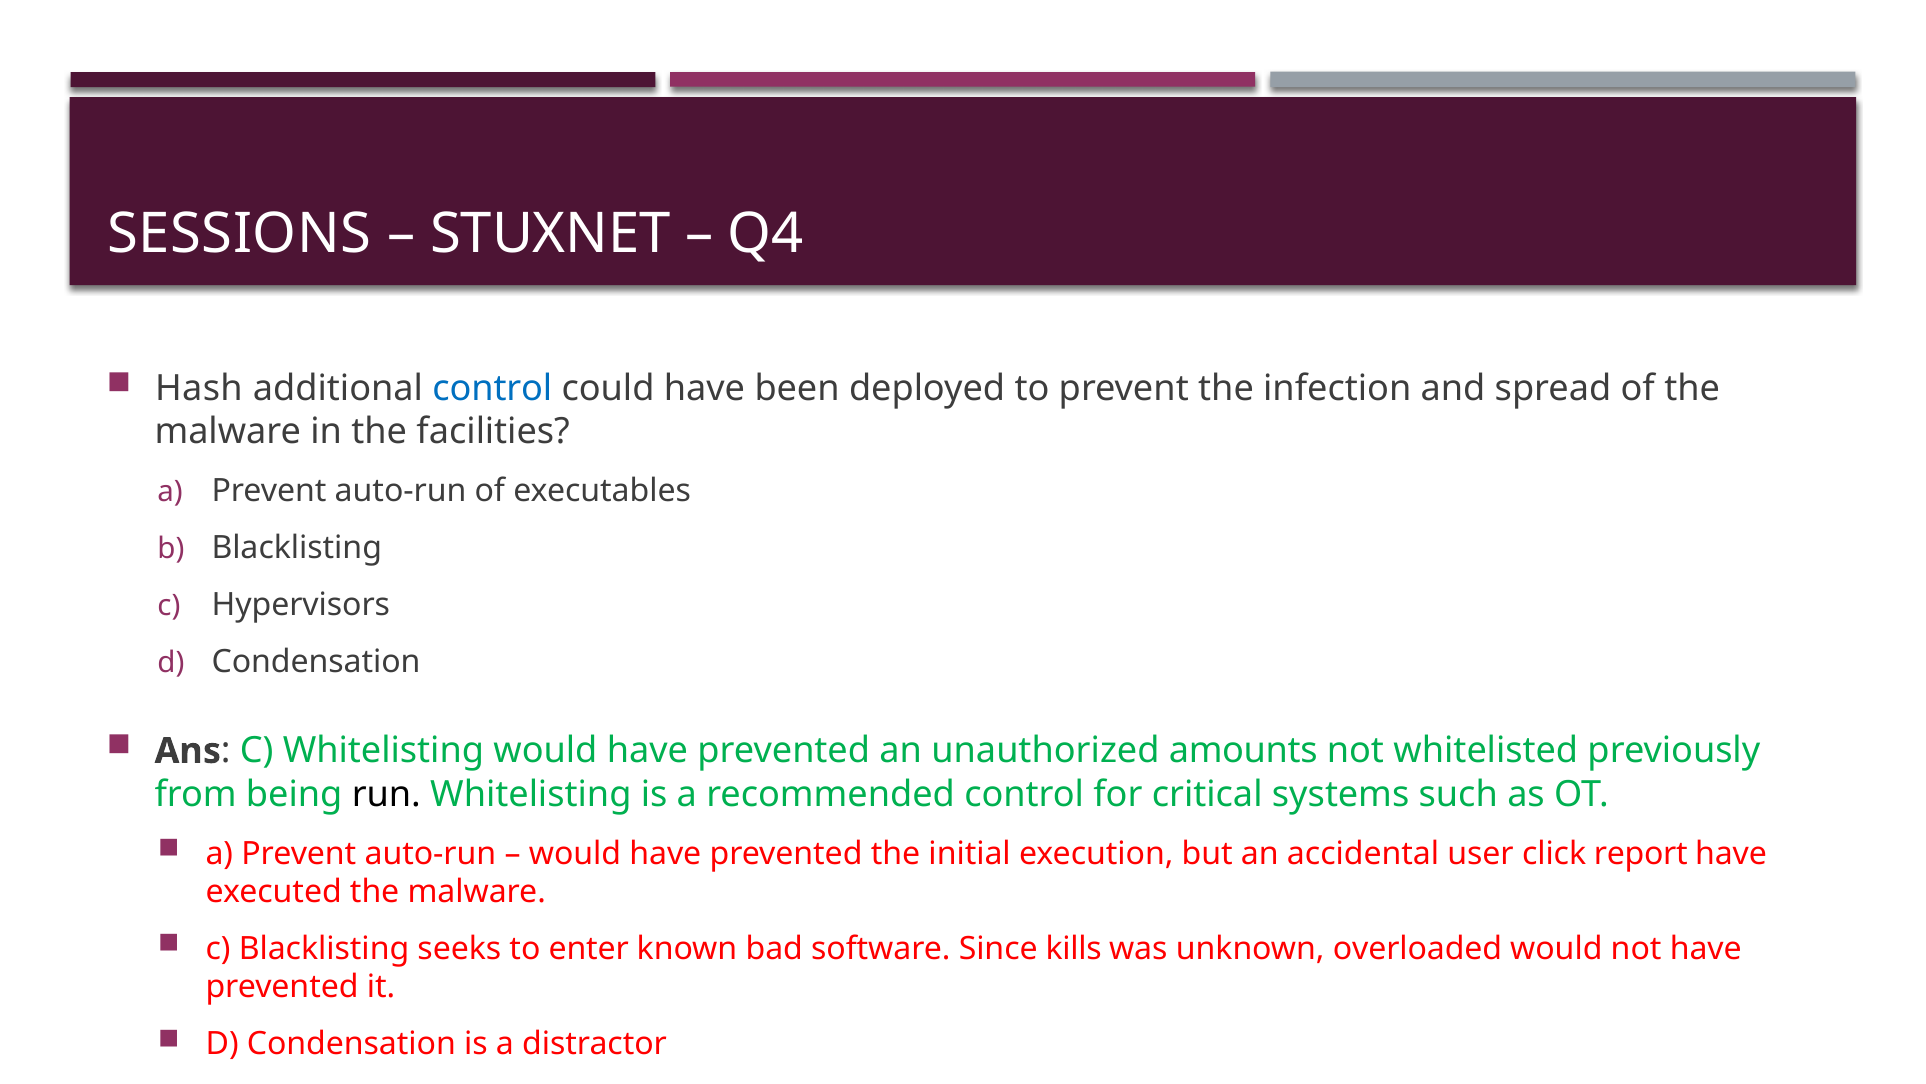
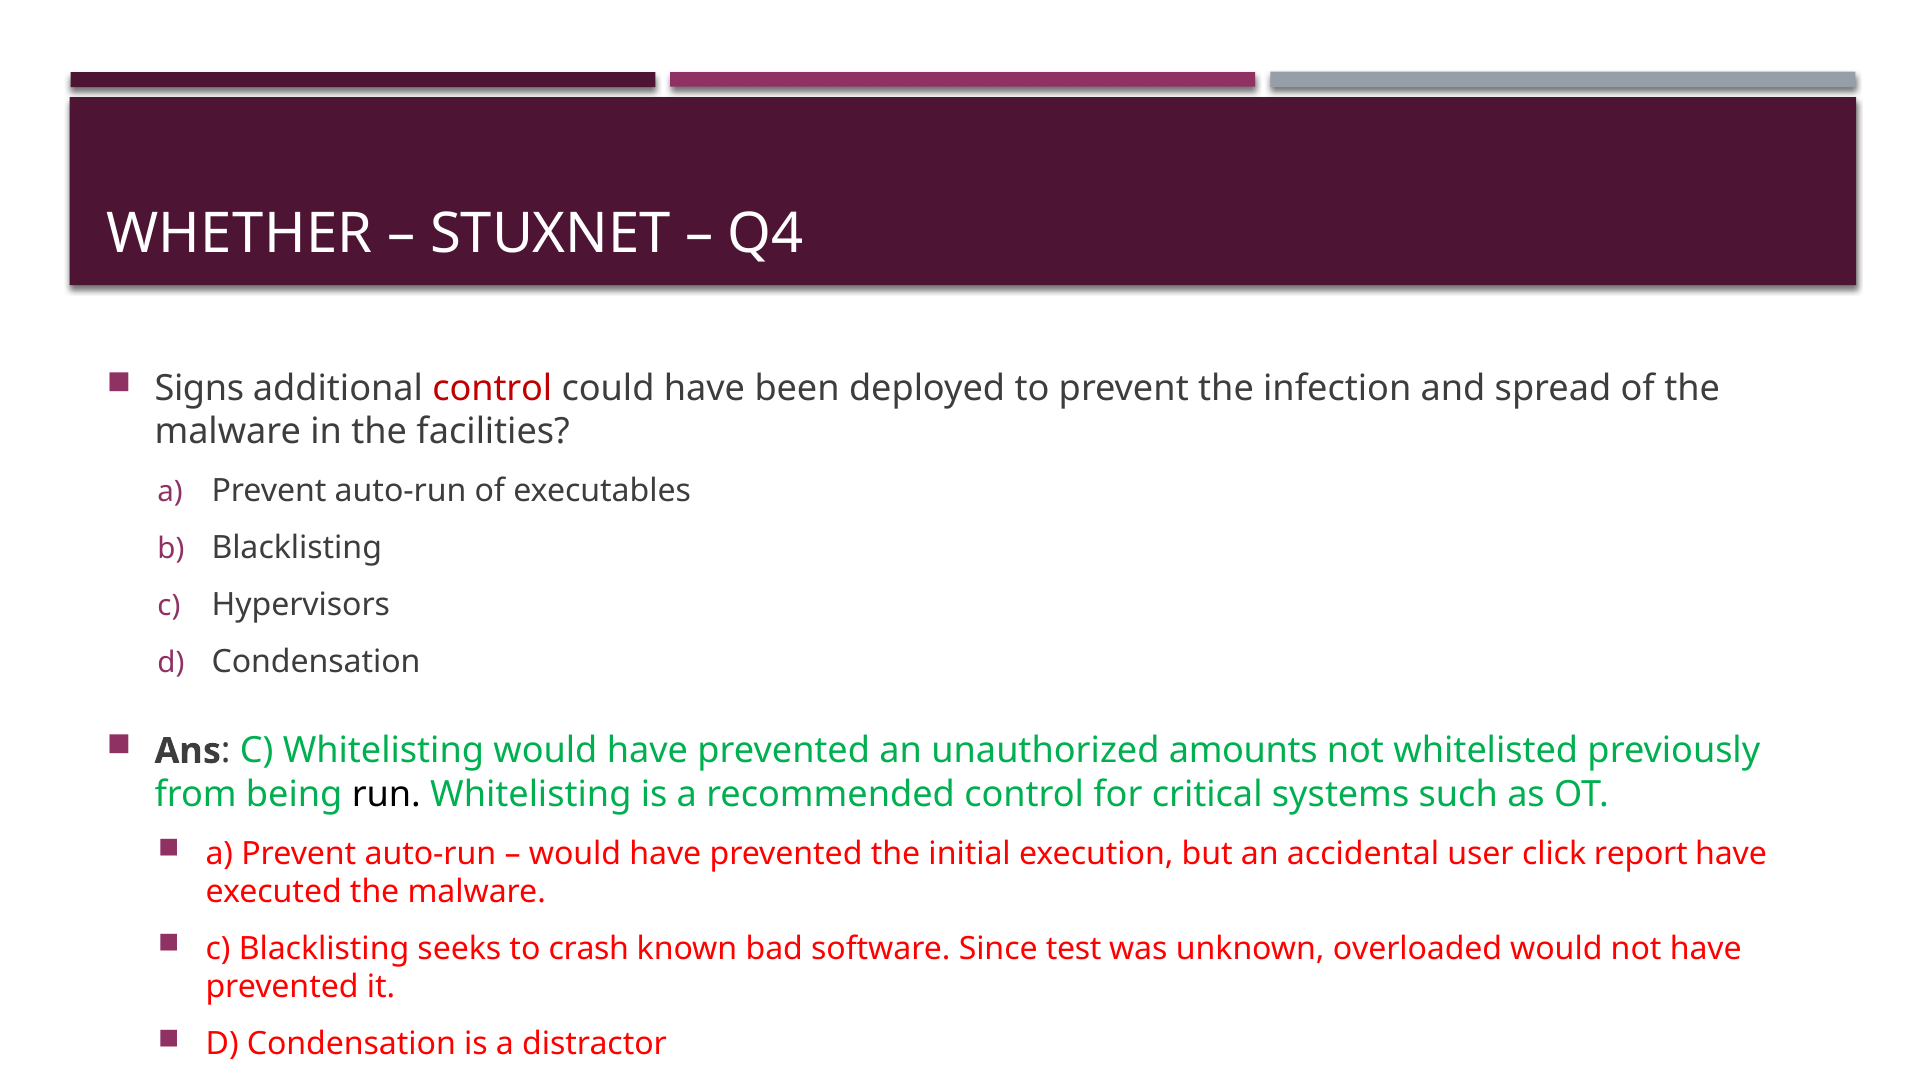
SESSIONS: SESSIONS -> WHETHER
Hash: Hash -> Signs
control at (492, 388) colour: blue -> red
enter: enter -> crash
kills: kills -> test
